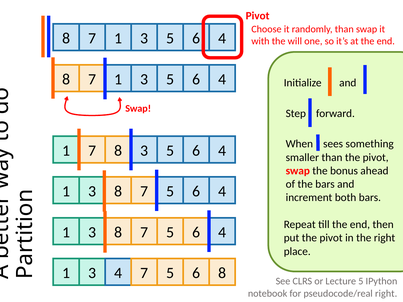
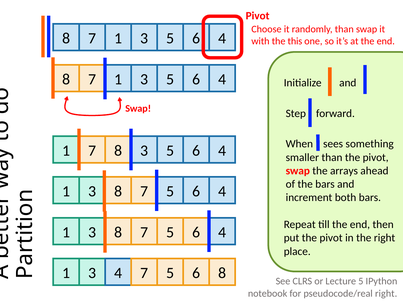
will: will -> this
bonus: bonus -> arrays
